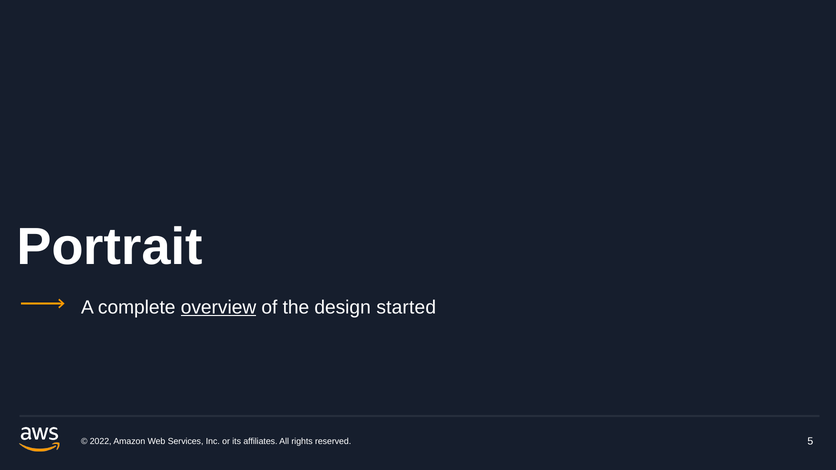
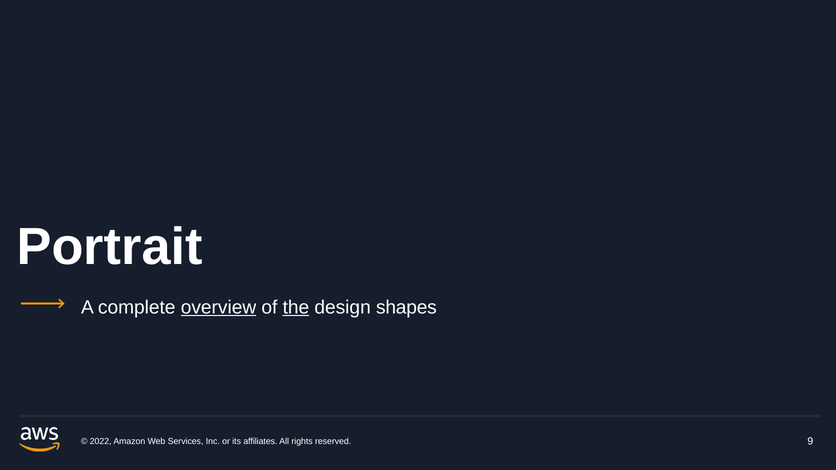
the underline: none -> present
started: started -> shapes
5: 5 -> 9
